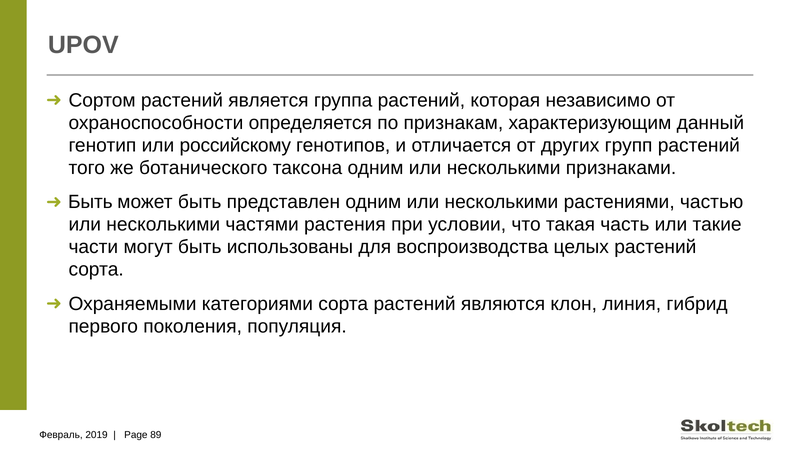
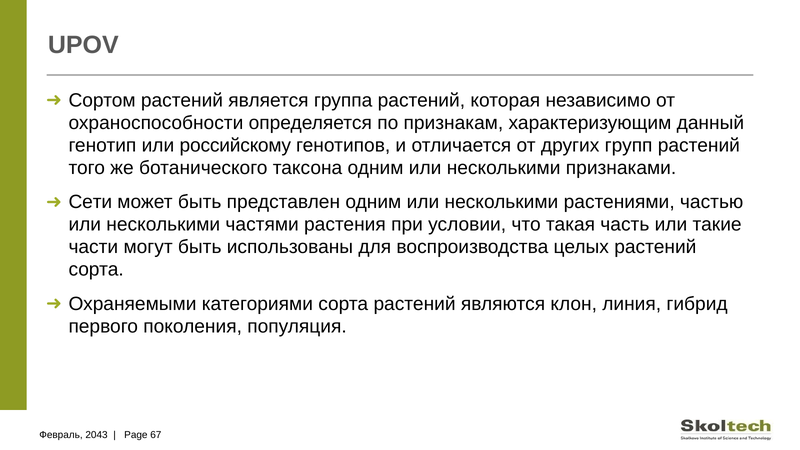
Быть at (90, 202): Быть -> Сети
2019: 2019 -> 2043
89: 89 -> 67
